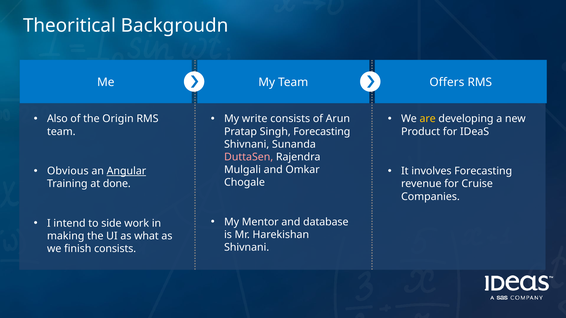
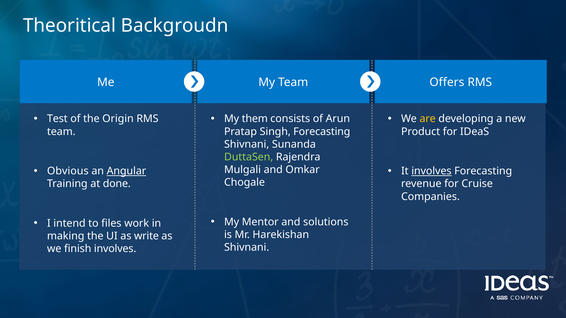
Also: Also -> Test
write: write -> them
DuttaSen colour: pink -> light green
involves at (431, 171) underline: none -> present
database: database -> solutions
side: side -> files
what: what -> write
finish consists: consists -> involves
